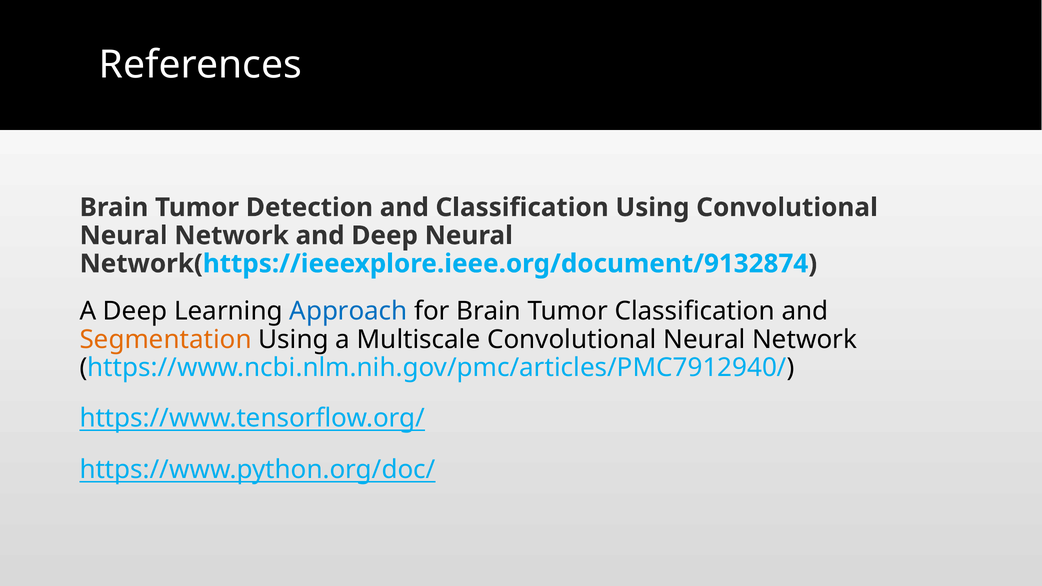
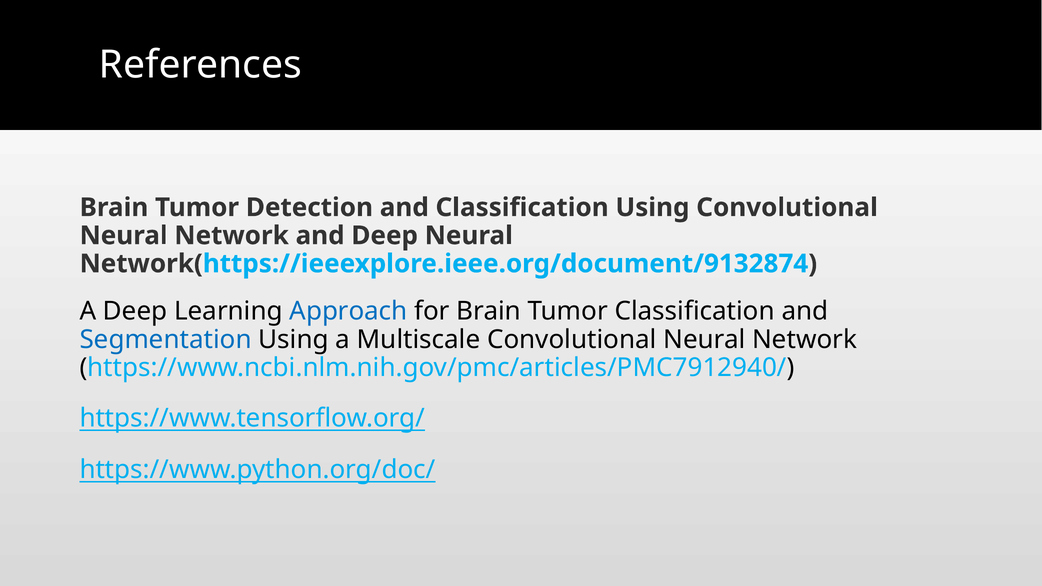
Segmentation colour: orange -> blue
